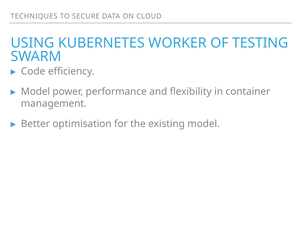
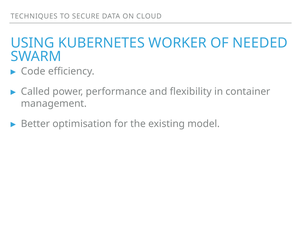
TESTING: TESTING -> NEEDED
Model at (35, 92): Model -> Called
